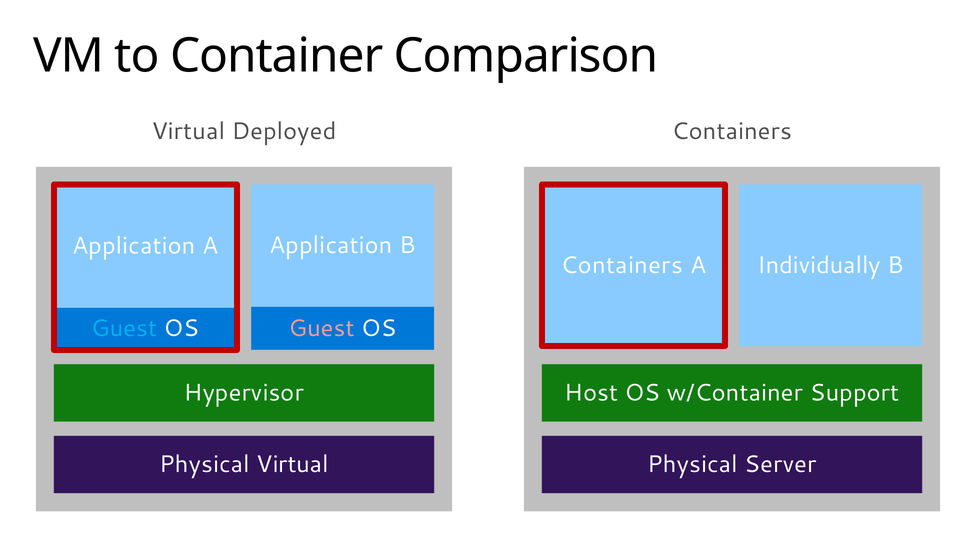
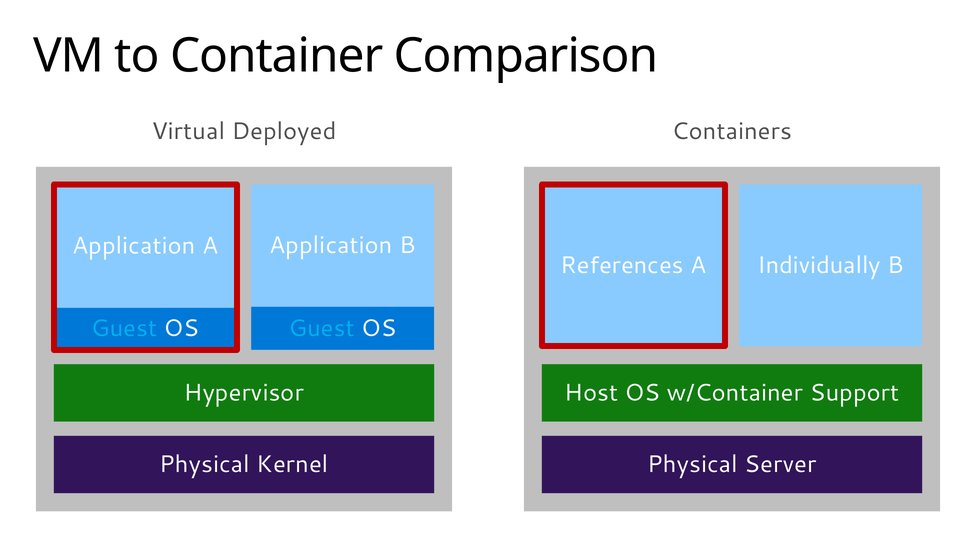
Containers at (622, 265): Containers -> References
Guest at (322, 328) colour: pink -> light blue
Physical Virtual: Virtual -> Kernel
